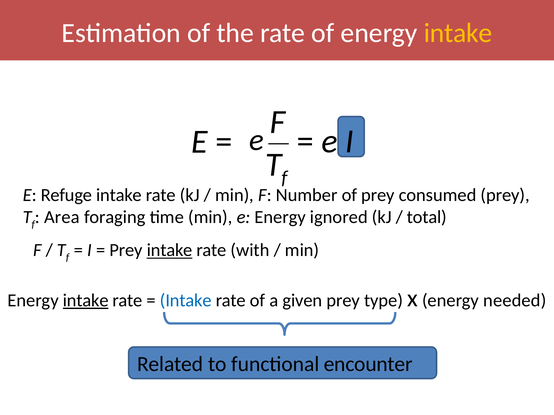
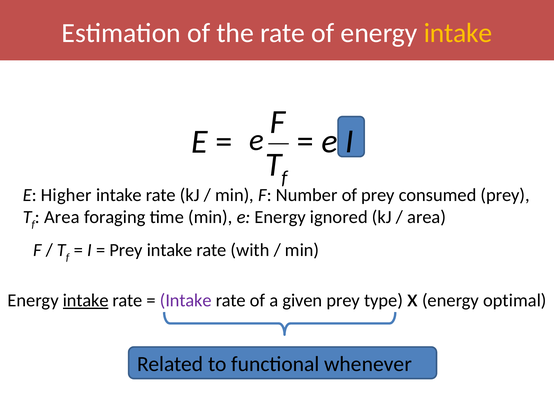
Refuge: Refuge -> Higher
total at (427, 217): total -> area
intake at (170, 250) underline: present -> none
Intake at (186, 301) colour: blue -> purple
needed: needed -> optimal
encounter: encounter -> whenever
